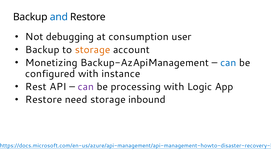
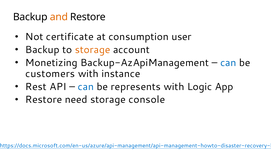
and colour: blue -> orange
debugging: debugging -> certificate
configured: configured -> customers
can at (86, 87) colour: purple -> blue
processing: processing -> represents
inbound: inbound -> console
